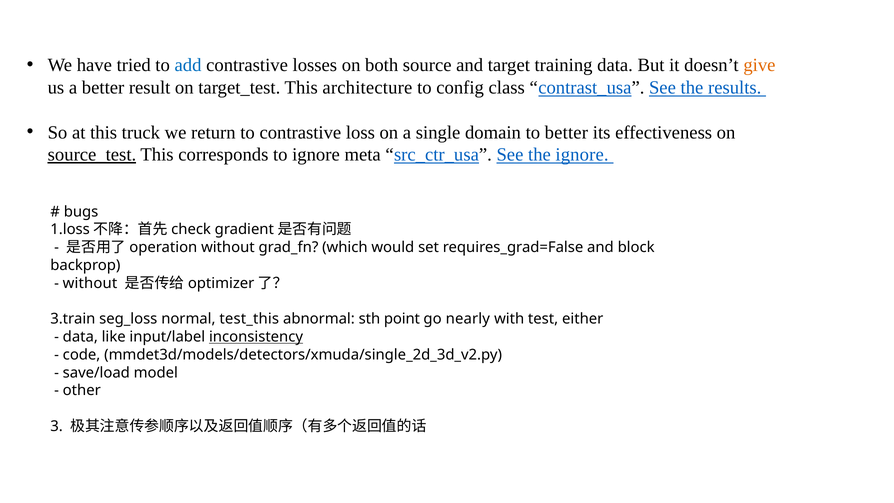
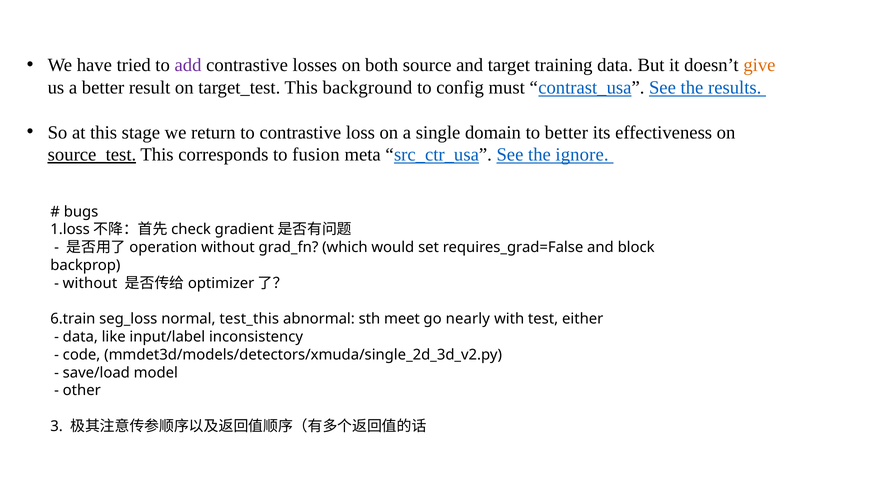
add colour: blue -> purple
architecture: architecture -> background
class: class -> must
truck: truck -> stage
to ignore: ignore -> fusion
3.train: 3.train -> 6.train
point: point -> meet
inconsistency underline: present -> none
